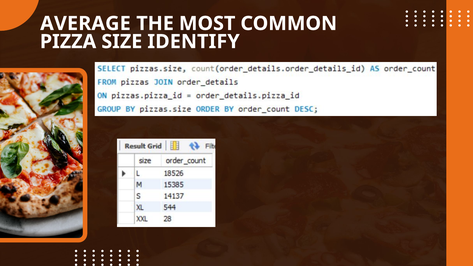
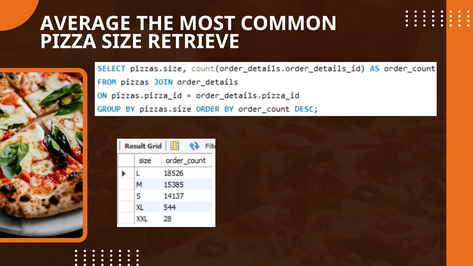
IDENTIFY: IDENTIFY -> RETRIEVE
